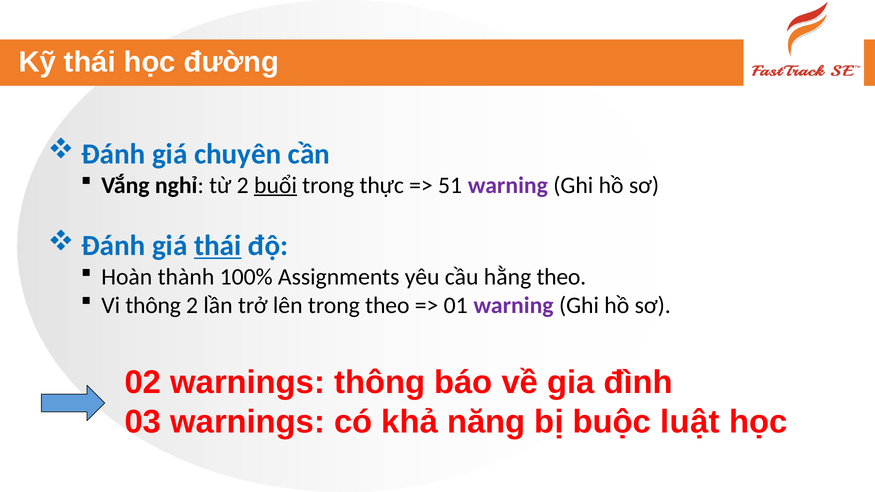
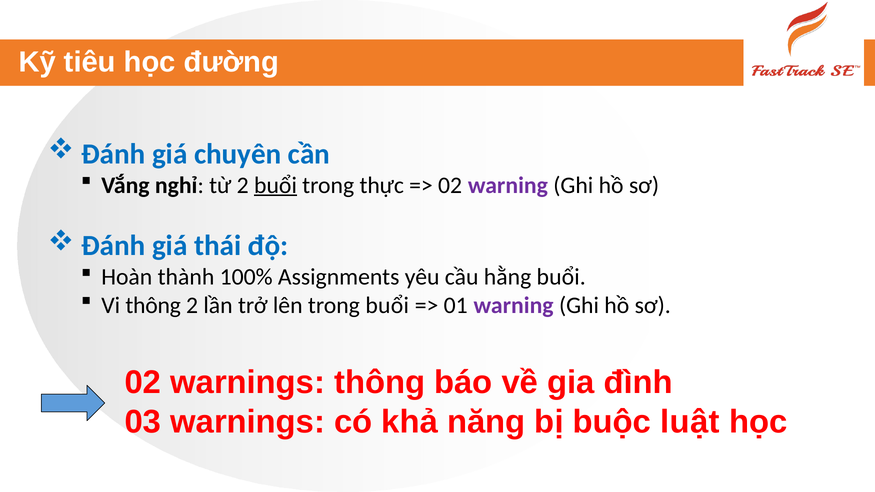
Kỹ thái: thái -> tiêu
51 at (450, 185): 51 -> 02
thái at (218, 246) underline: present -> none
hằng theo: theo -> buổi
trong theo: theo -> buổi
